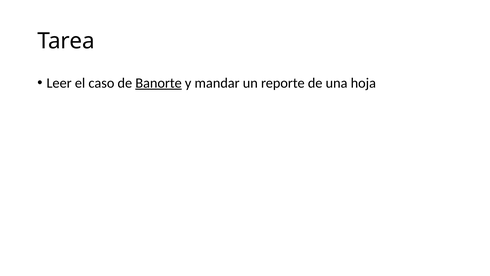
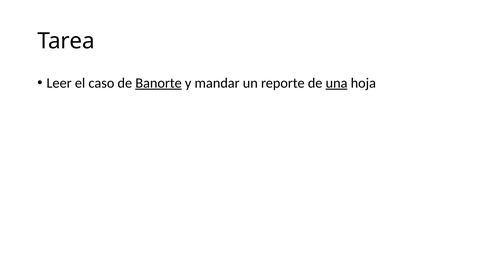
una underline: none -> present
